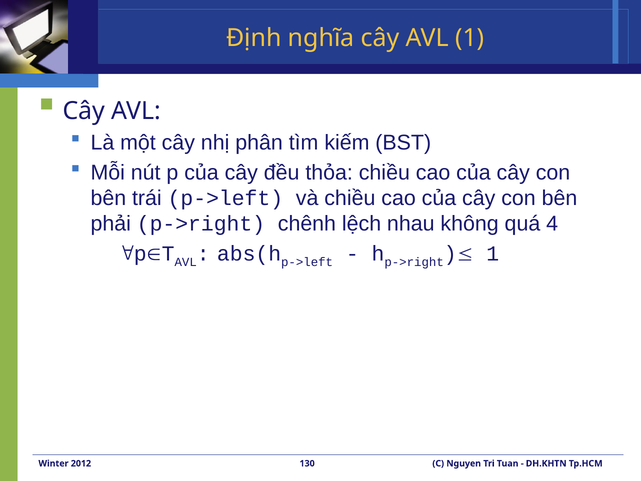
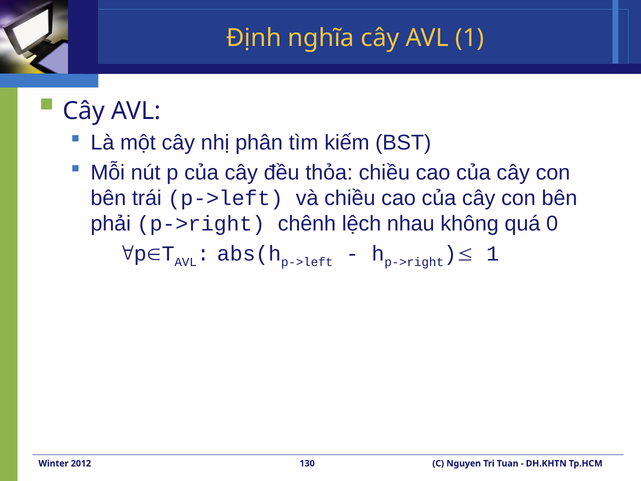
4: 4 -> 0
